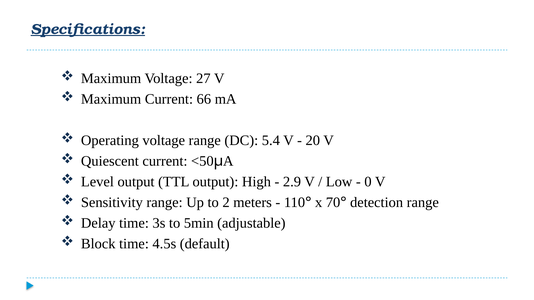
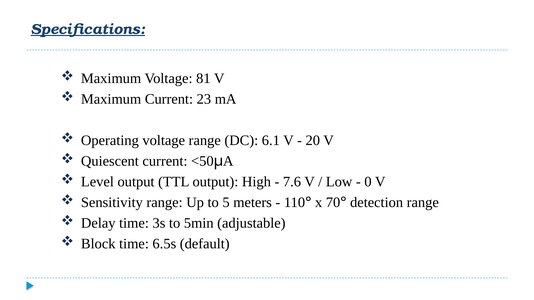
27: 27 -> 81
66: 66 -> 23
5.4: 5.4 -> 6.1
2.9: 2.9 -> 7.6
2: 2 -> 5
4.5s: 4.5s -> 6.5s
